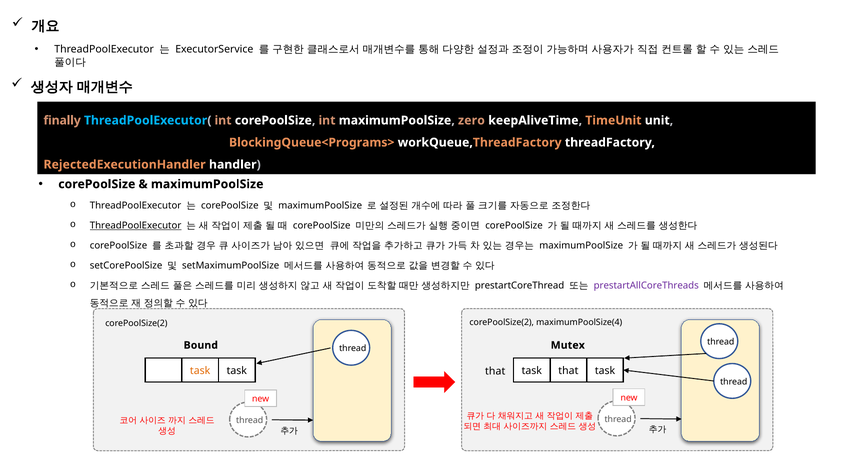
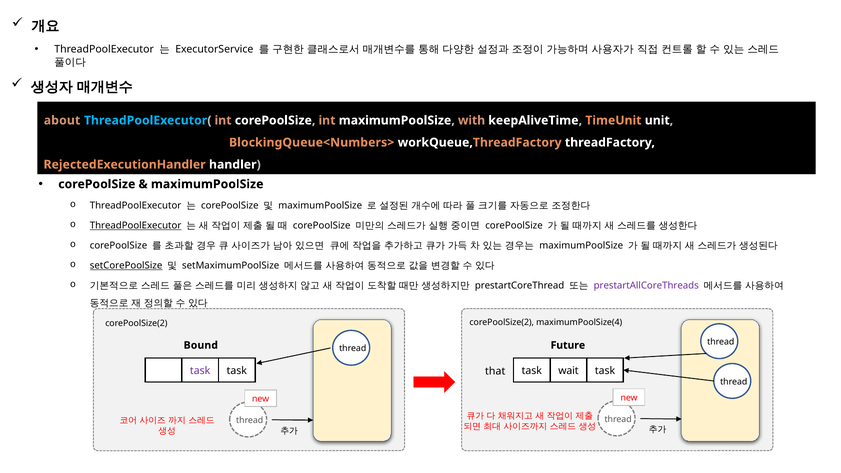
finally: finally -> about
zero: zero -> with
BlockingQueue<Programs>: BlockingQueue<Programs> -> BlockingQueue<Numbers>
setCorePoolSize underline: none -> present
Mutex: Mutex -> Future
task at (200, 371) colour: orange -> purple
task that: that -> wait
